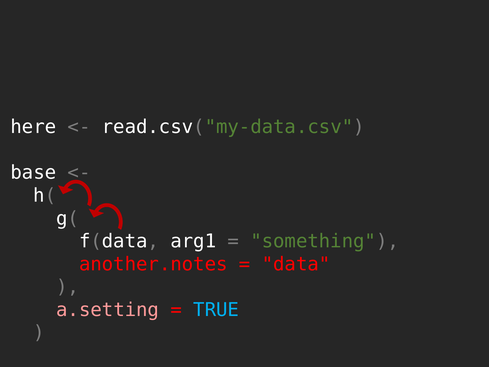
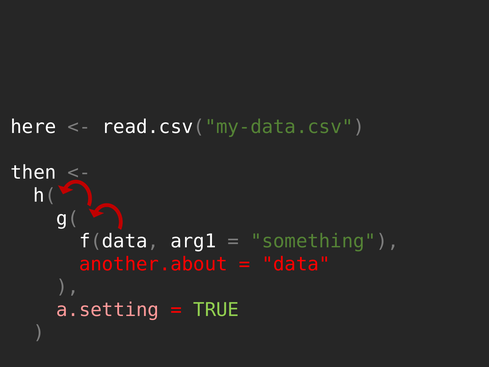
base: base -> then
another.notes: another.notes -> another.about
TRUE colour: light blue -> light green
